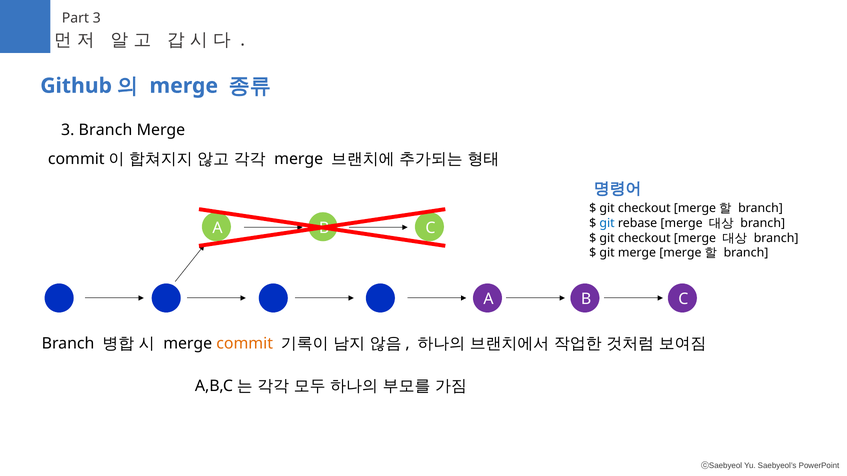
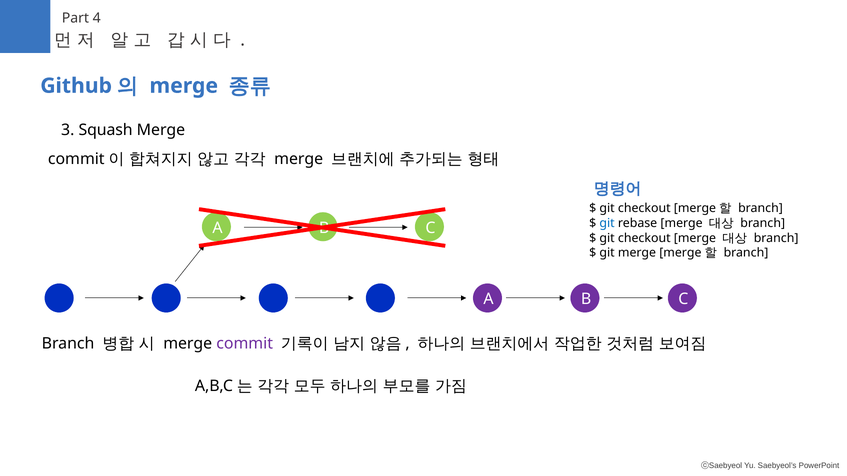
Part 3: 3 -> 4
3 Branch: Branch -> Squash
commit colour: orange -> purple
